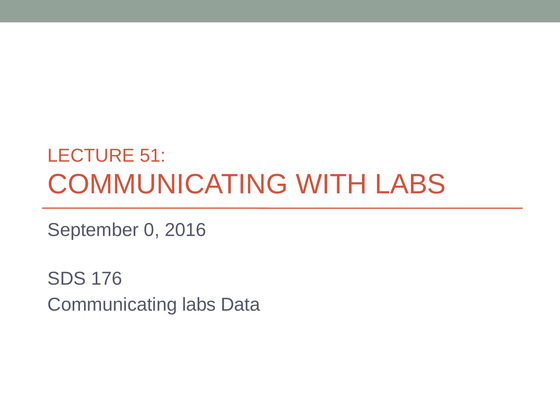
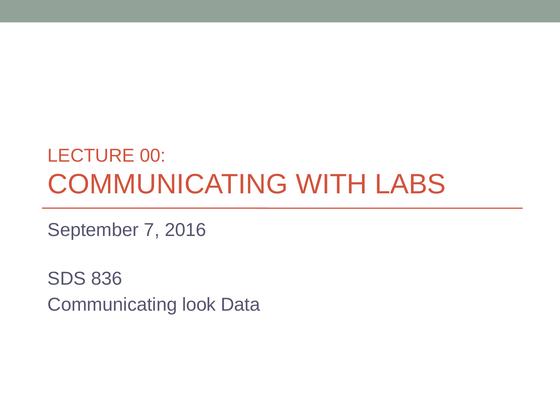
51: 51 -> 00
0: 0 -> 7
176: 176 -> 836
Communicating labs: labs -> look
